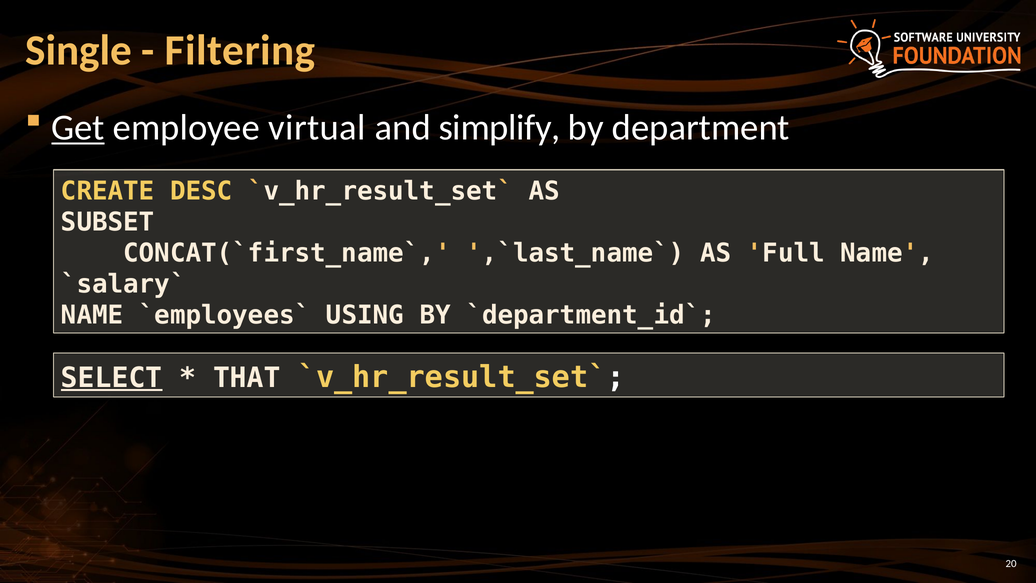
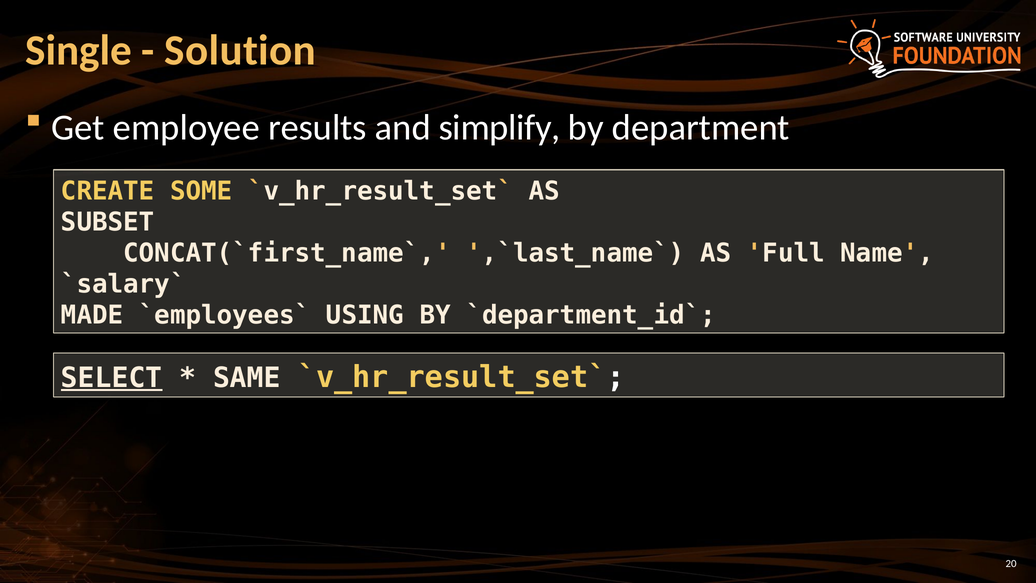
Filtering: Filtering -> Solution
Get underline: present -> none
virtual: virtual -> results
DESC: DESC -> SOME
NAME at (92, 315): NAME -> MADE
THAT: THAT -> SAME
